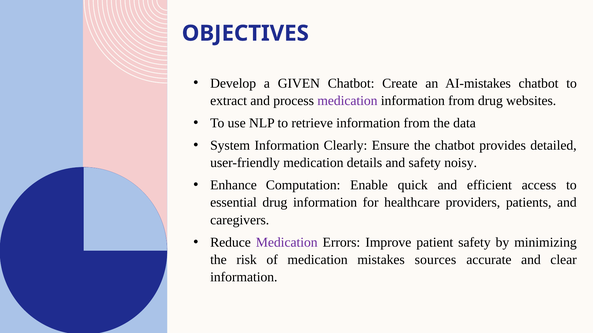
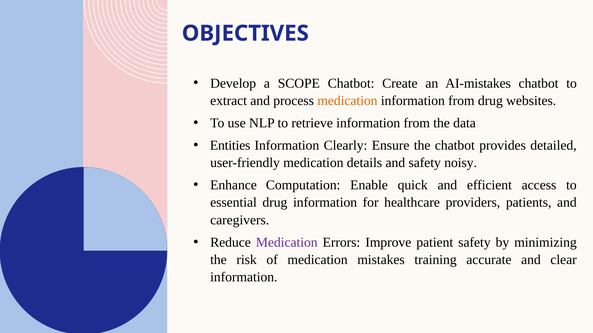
GIVEN: GIVEN -> SCOPE
medication at (347, 101) colour: purple -> orange
System: System -> Entities
sources: sources -> training
